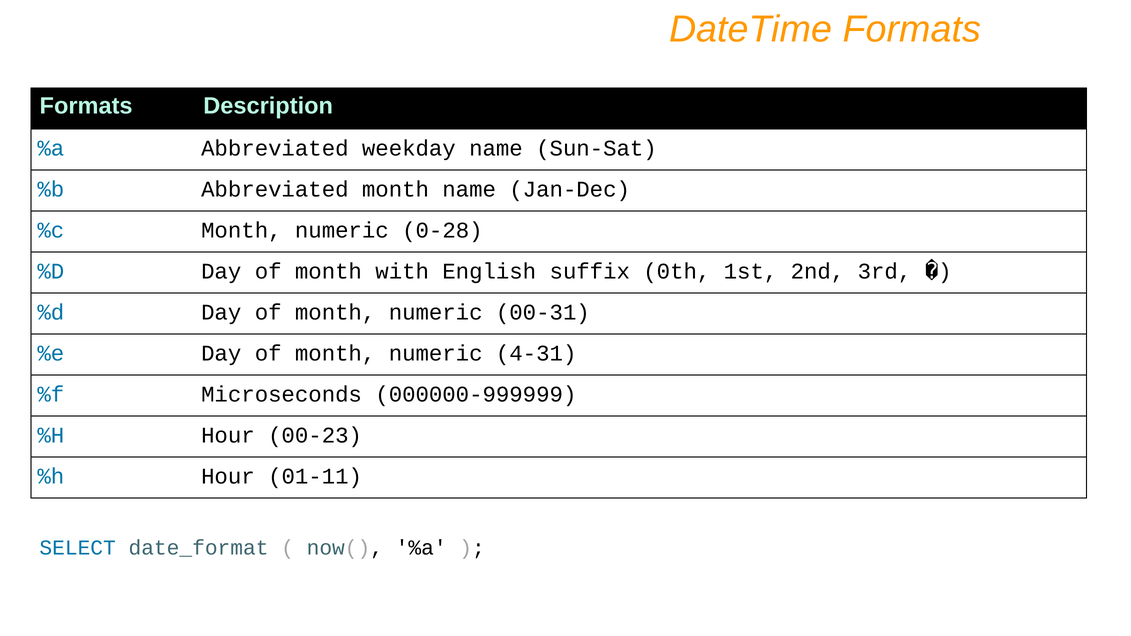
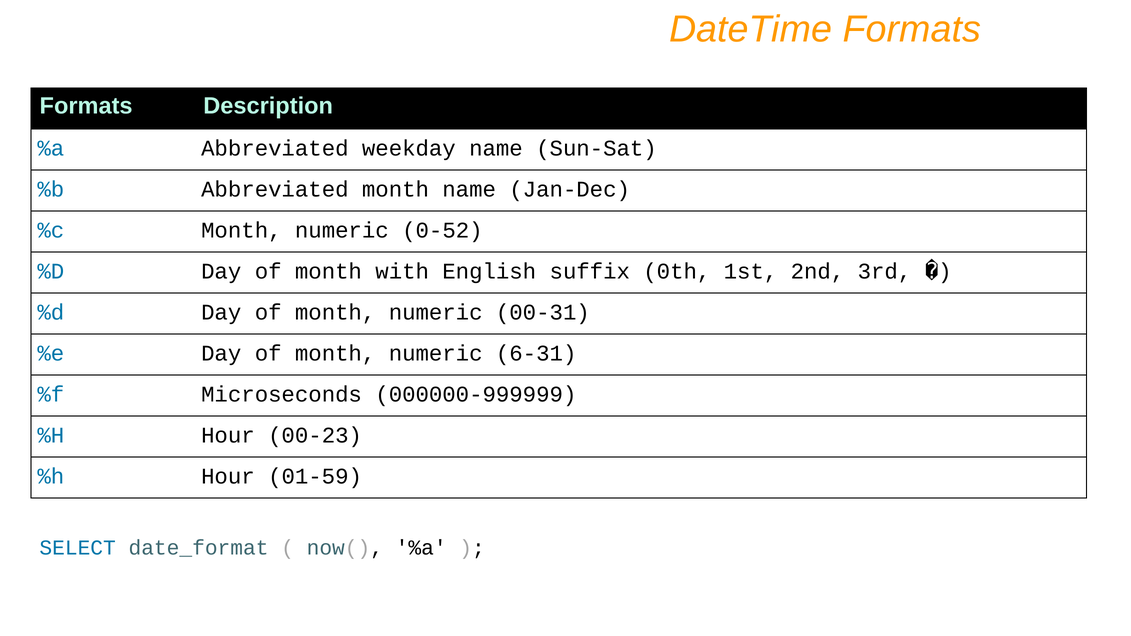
0-28: 0-28 -> 0-52
4-31: 4-31 -> 6-31
01-11: 01-11 -> 01-59
